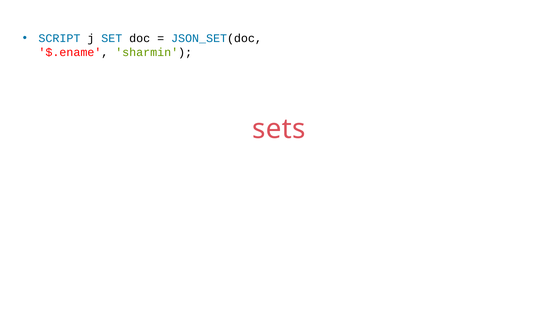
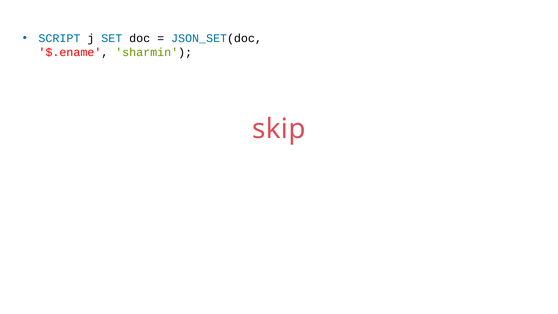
sets: sets -> skip
